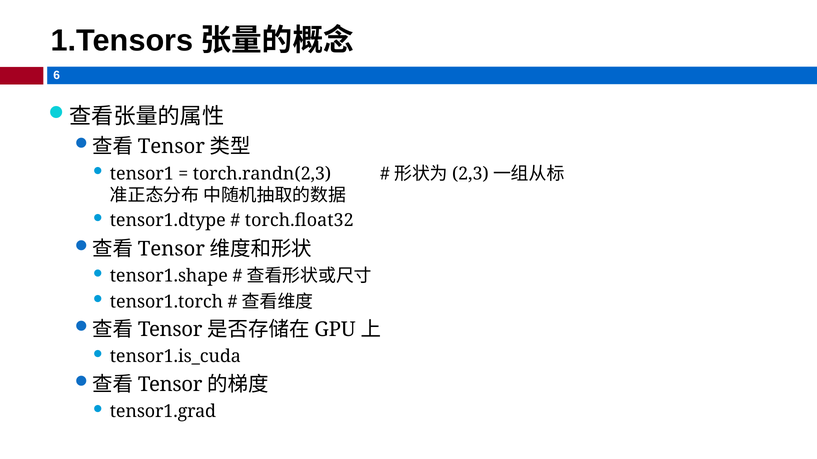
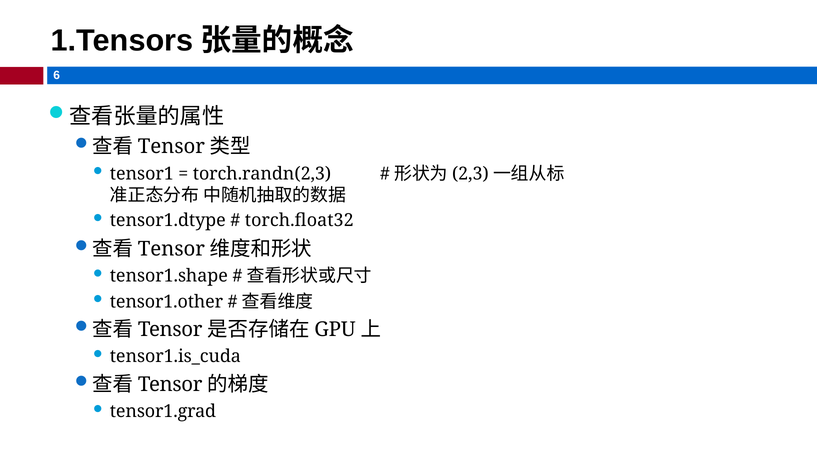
tensor1.torch: tensor1.torch -> tensor1.other
